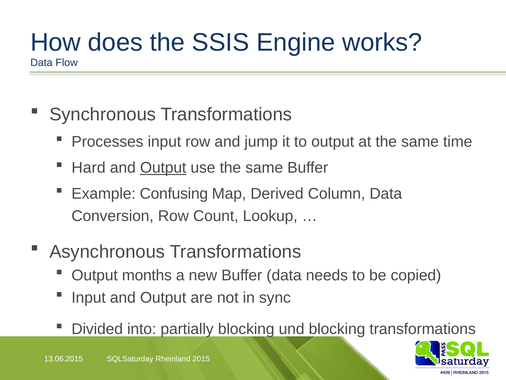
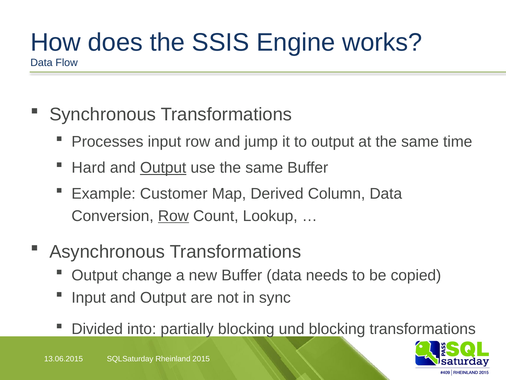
Confusing: Confusing -> Customer
Row at (173, 216) underline: none -> present
months: months -> change
